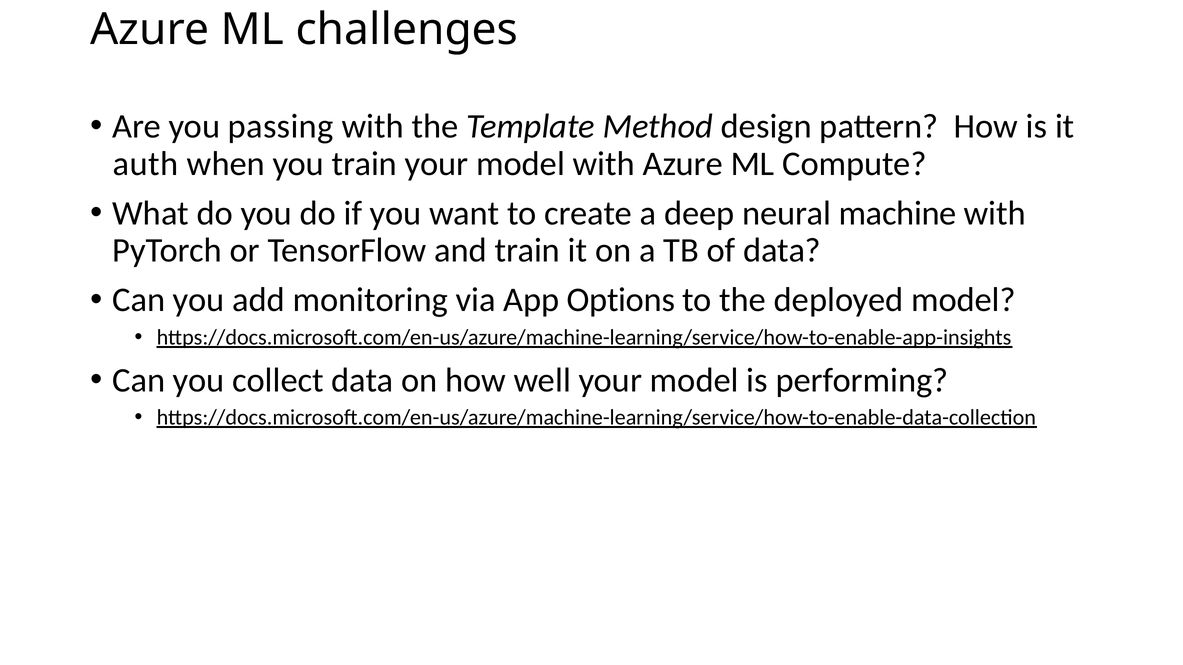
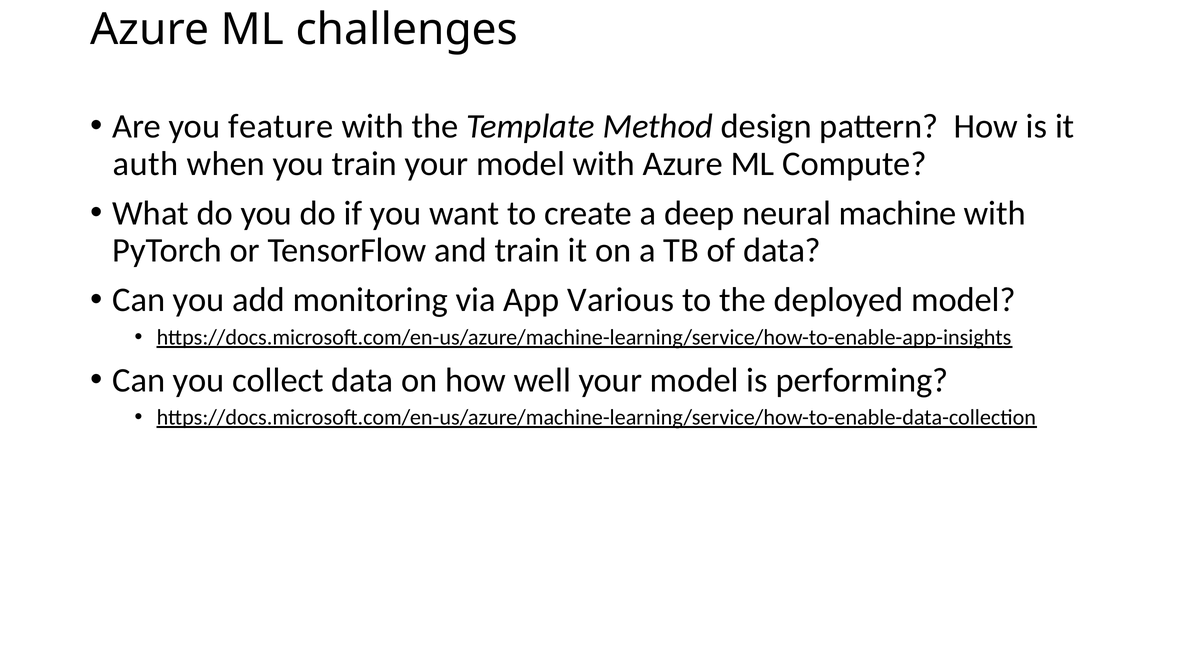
passing: passing -> feature
Options: Options -> Various
